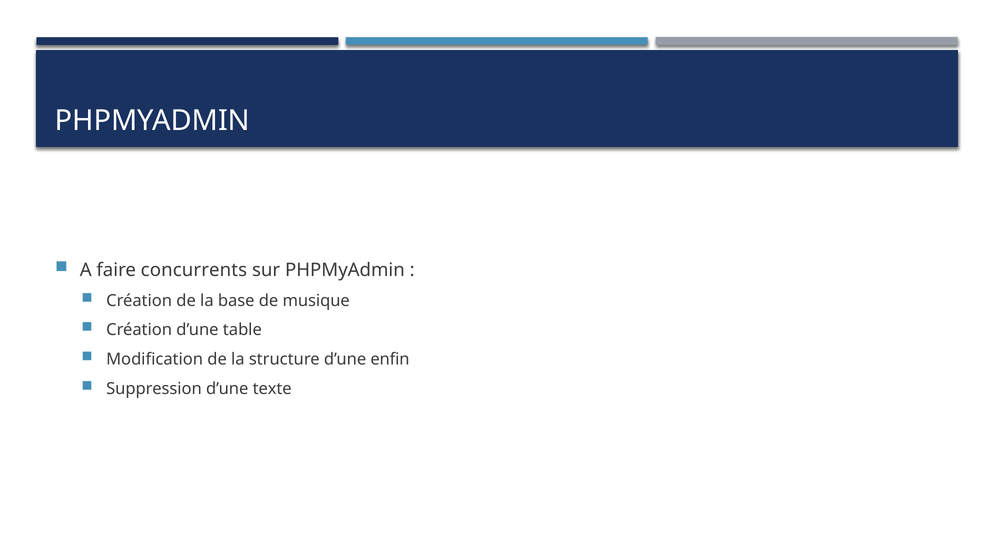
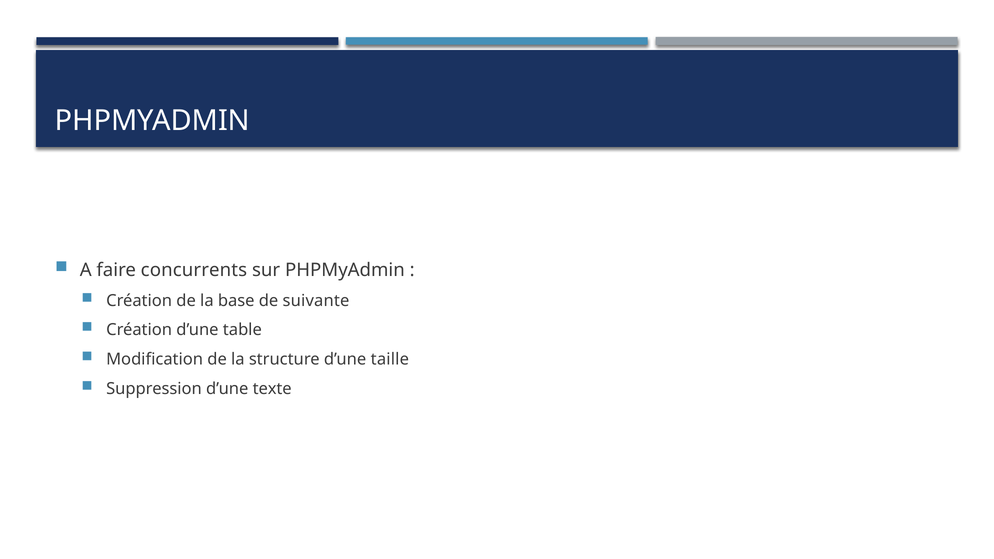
musique: musique -> suivante
enfin: enfin -> taille
